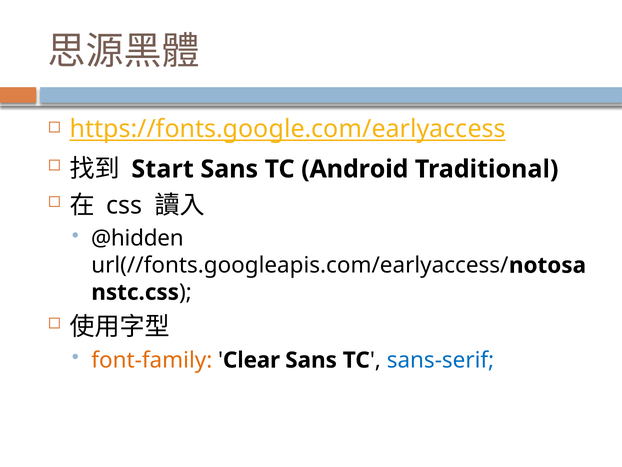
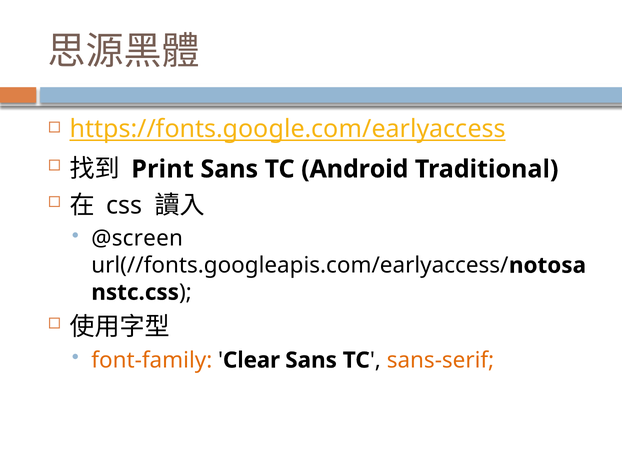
Start: Start -> Print
@hidden: @hidden -> @screen
sans-serif colour: blue -> orange
